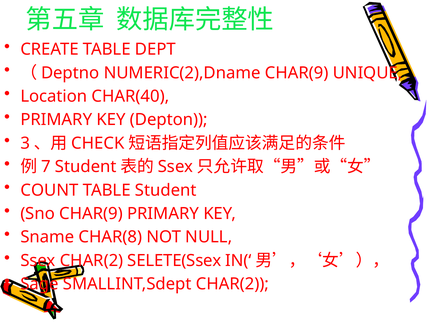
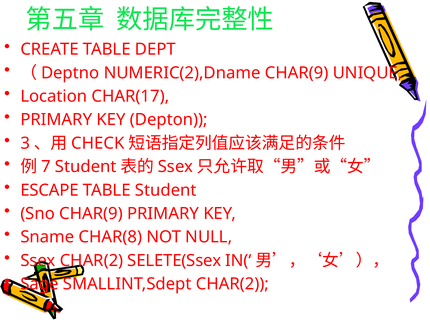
CHAR(40: CHAR(40 -> CHAR(17
COUNT: COUNT -> ESCAPE
